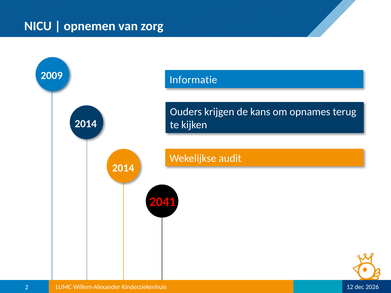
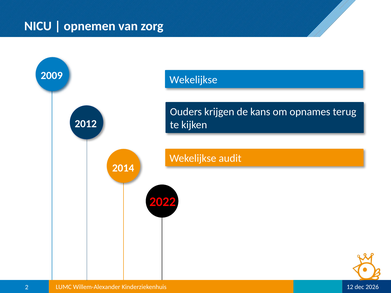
Informatie at (193, 80): Informatie -> Wekelijkse
2014 at (86, 124): 2014 -> 2012
2041: 2041 -> 2022
